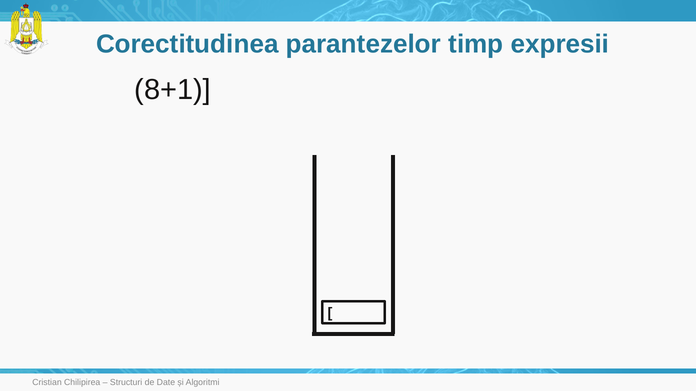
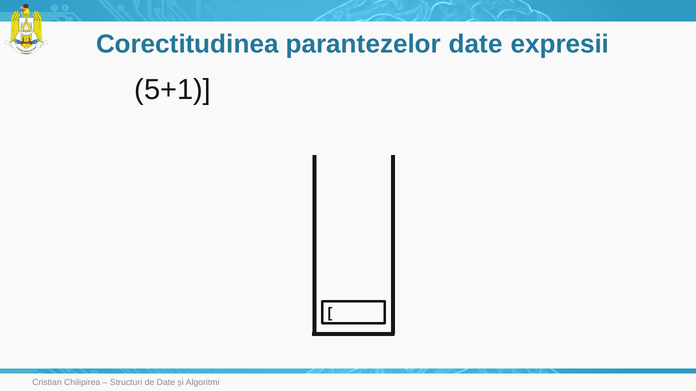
parantezelor timp: timp -> date
8+1: 8+1 -> 5+1
